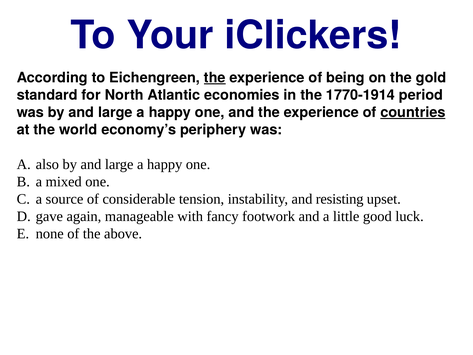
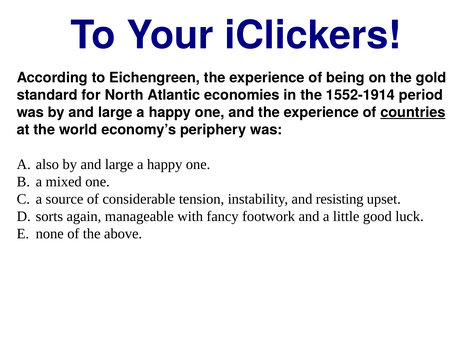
the at (215, 78) underline: present -> none
1770-1914: 1770-1914 -> 1552-1914
gave: gave -> sorts
